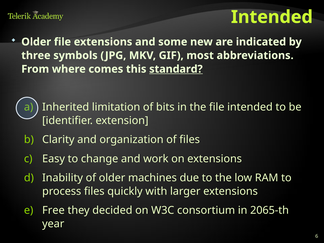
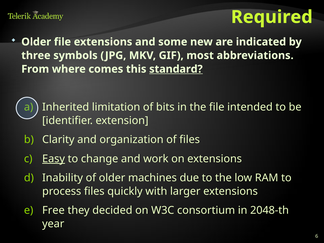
Intended at (272, 17): Intended -> Required
Easy underline: none -> present
2065-th: 2065-th -> 2048-th
